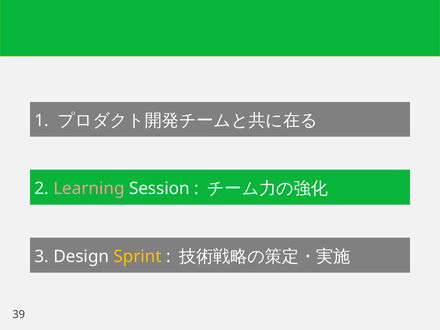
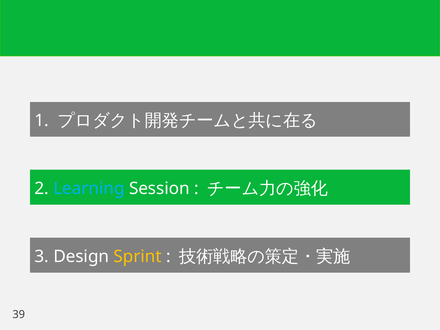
Learning colour: pink -> light blue
